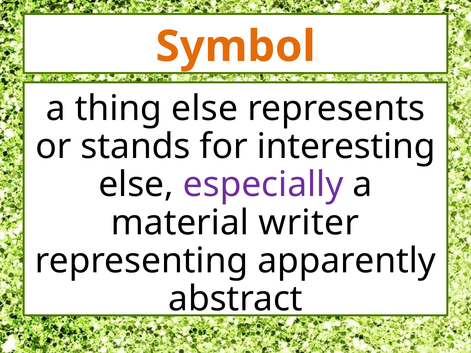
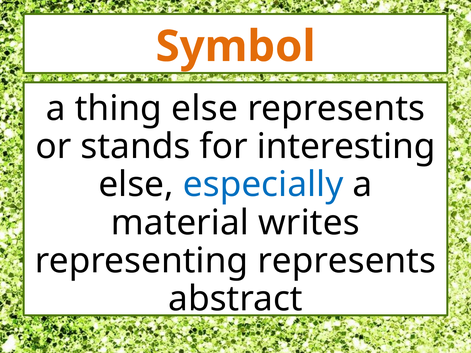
especially colour: purple -> blue
writer: writer -> writes
representing apparently: apparently -> represents
